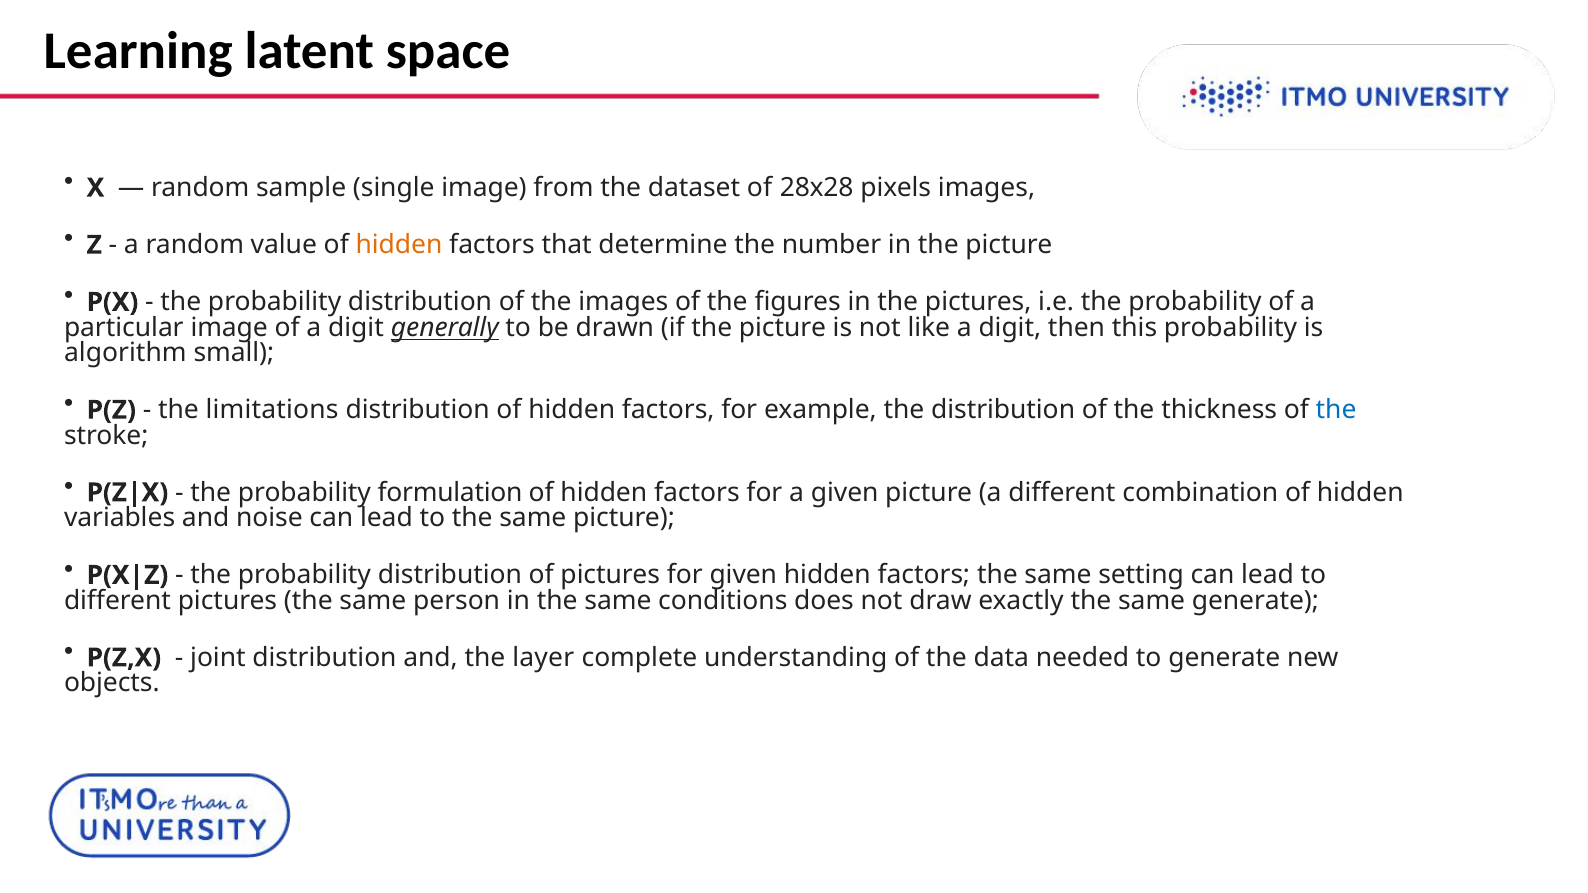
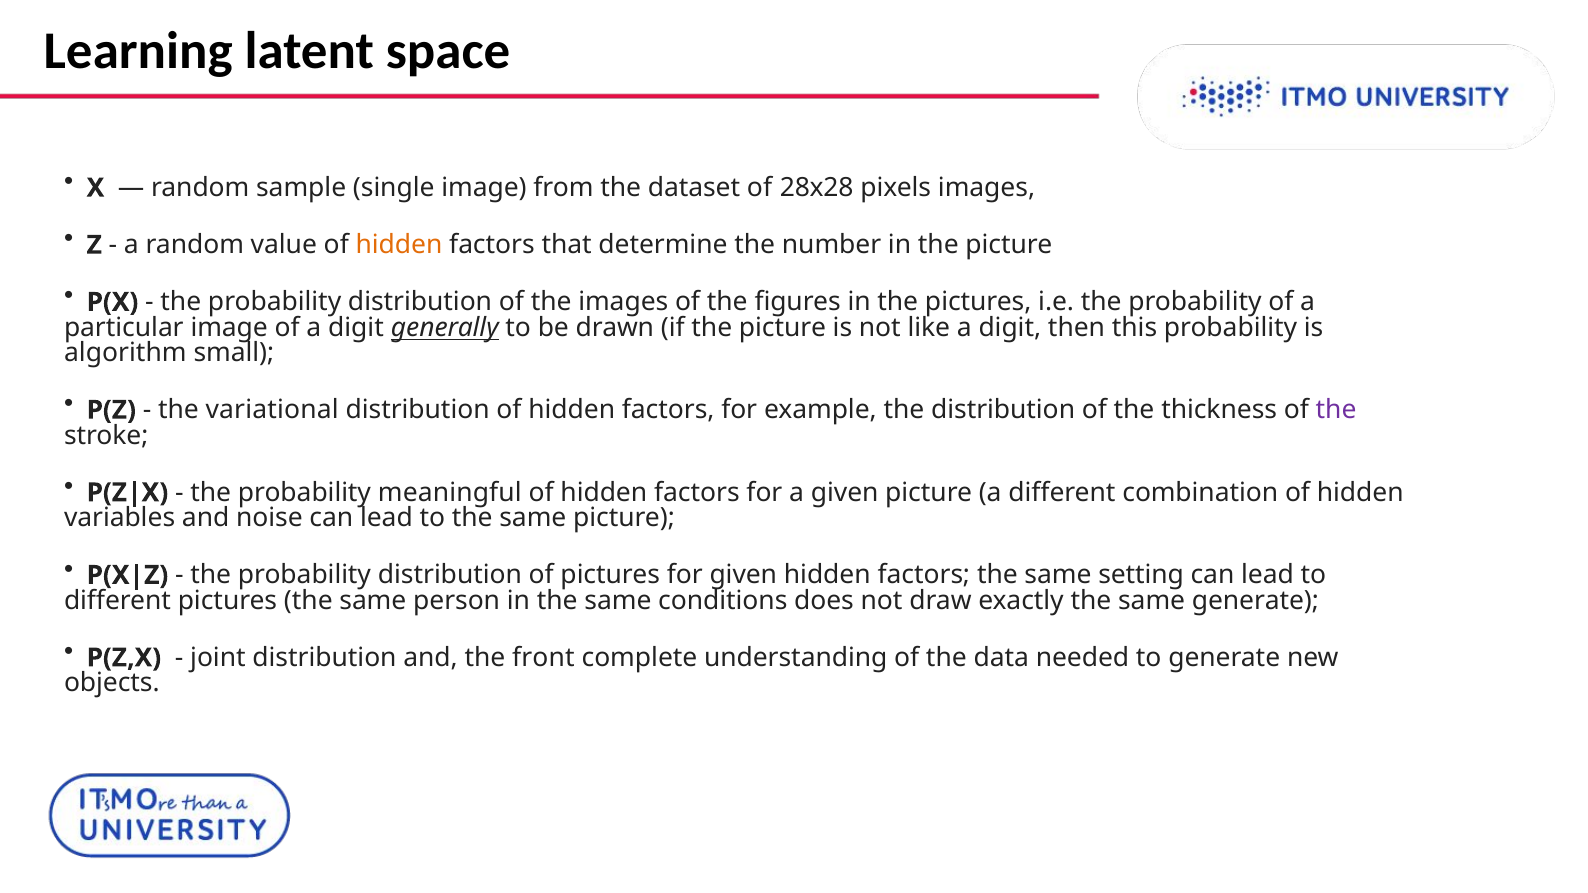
limitations: limitations -> variational
the at (1336, 410) colour: blue -> purple
formulation: formulation -> meaningful
layer: layer -> front
